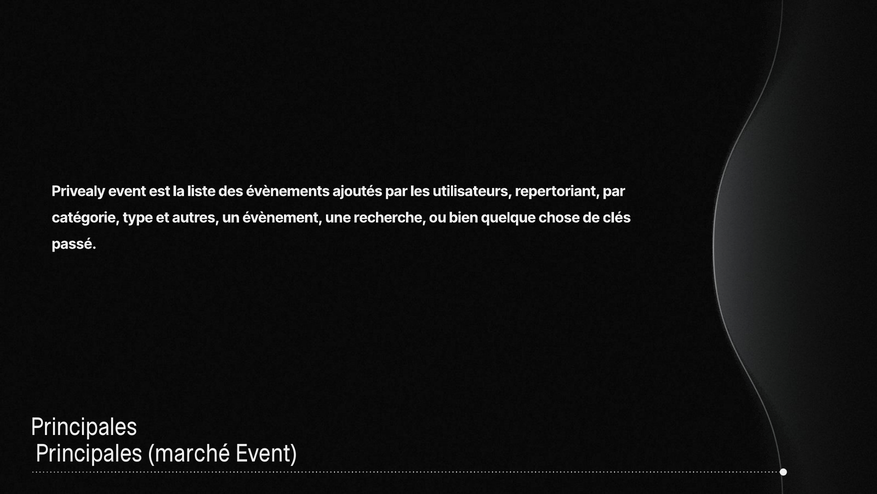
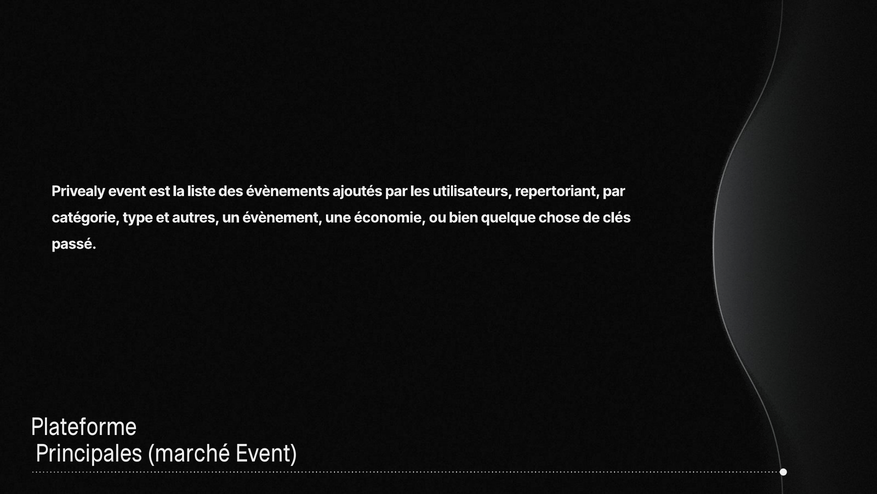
recherche: recherche -> économie
Principales at (84, 427): Principales -> Plateforme
